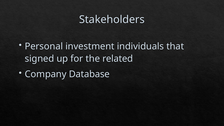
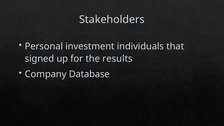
related: related -> results
